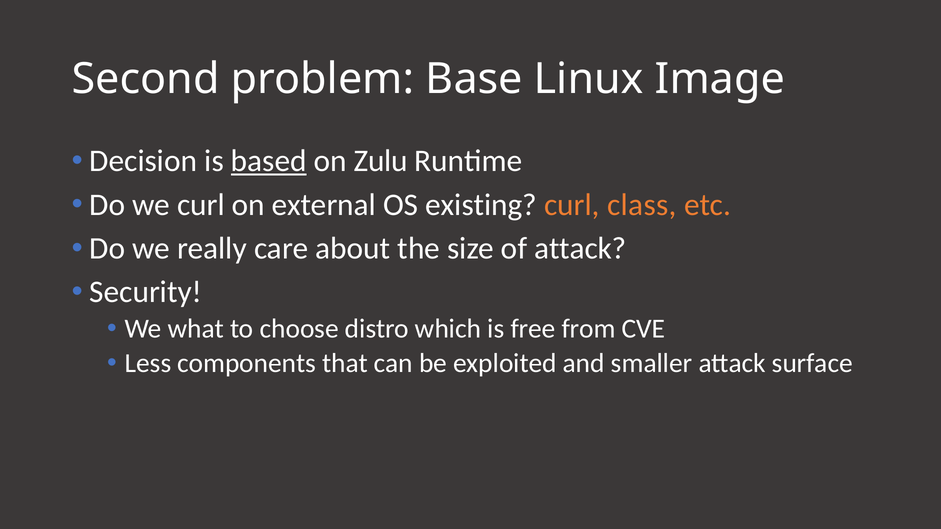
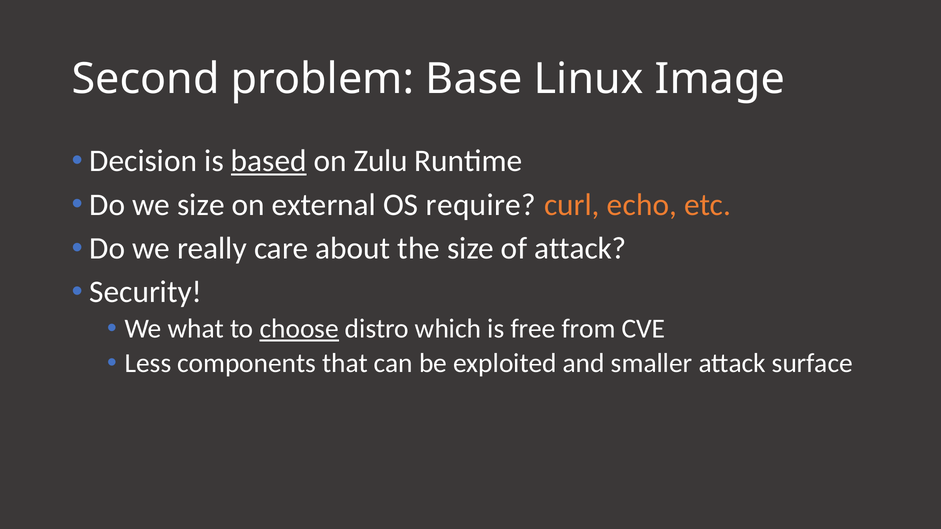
we curl: curl -> size
existing: existing -> require
class: class -> echo
choose underline: none -> present
